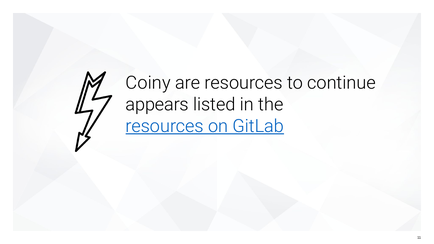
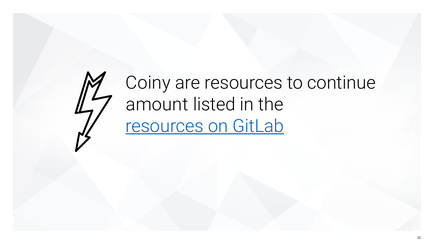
appears: appears -> amount
